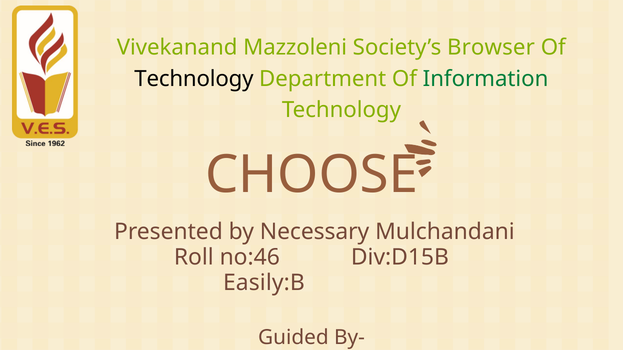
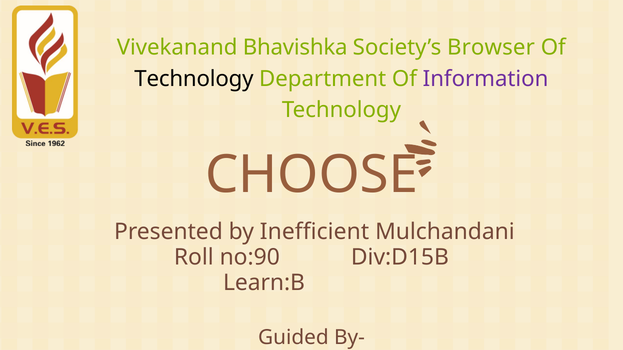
Mazzoleni: Mazzoleni -> Bhavishka
Information colour: green -> purple
Necessary: Necessary -> Inefficient
no:46: no:46 -> no:90
Easily:B: Easily:B -> Learn:B
